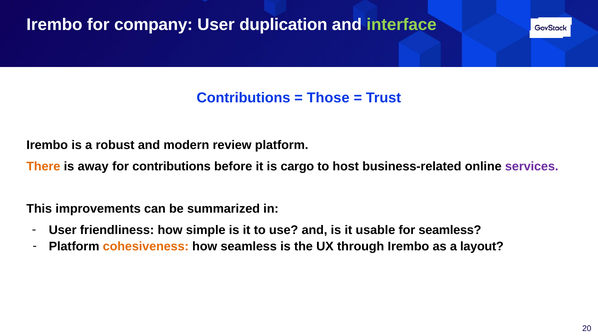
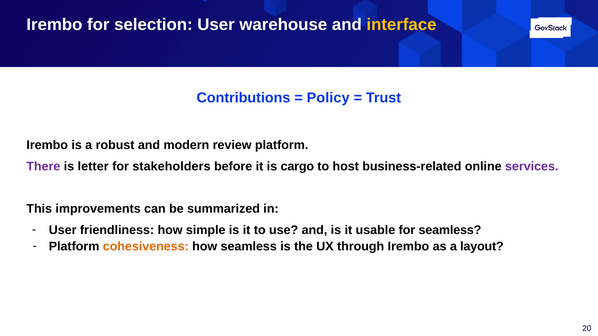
company: company -> selection
duplication: duplication -> warehouse
interface colour: light green -> yellow
Those: Those -> Policy
There colour: orange -> purple
away: away -> letter
for contributions: contributions -> stakeholders
